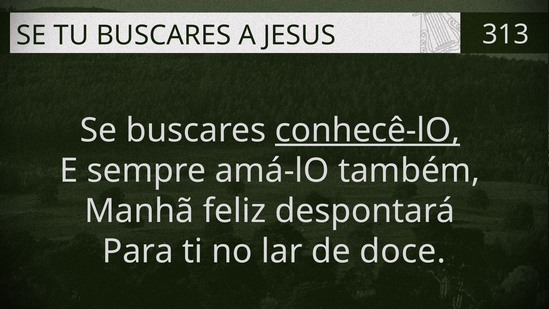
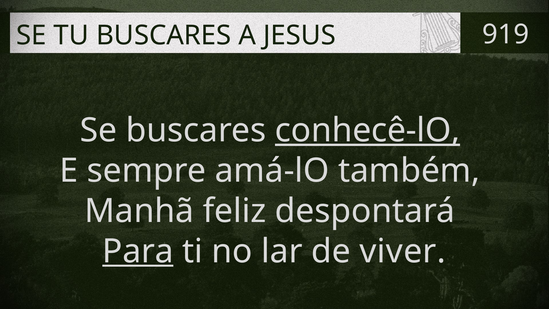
313: 313 -> 919
Para underline: none -> present
doce: doce -> viver
